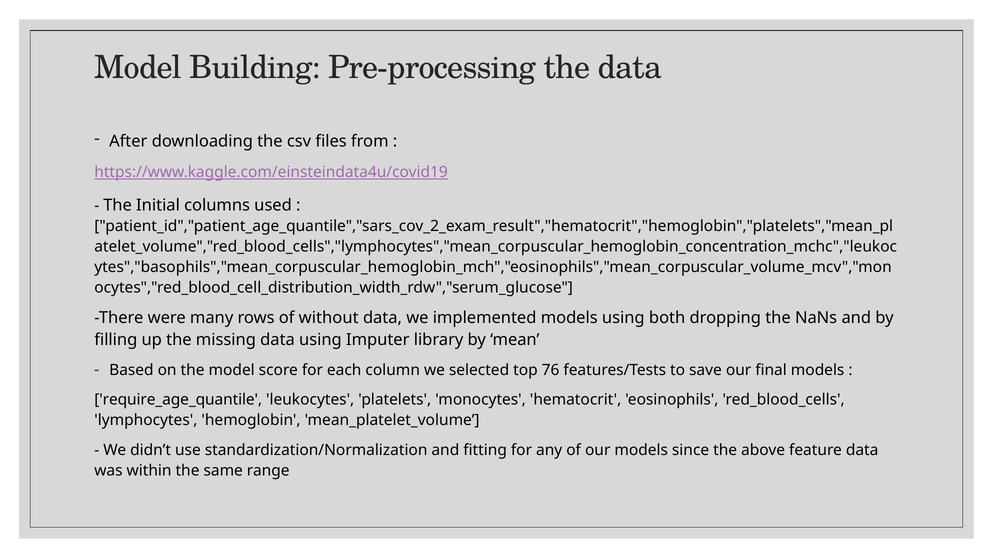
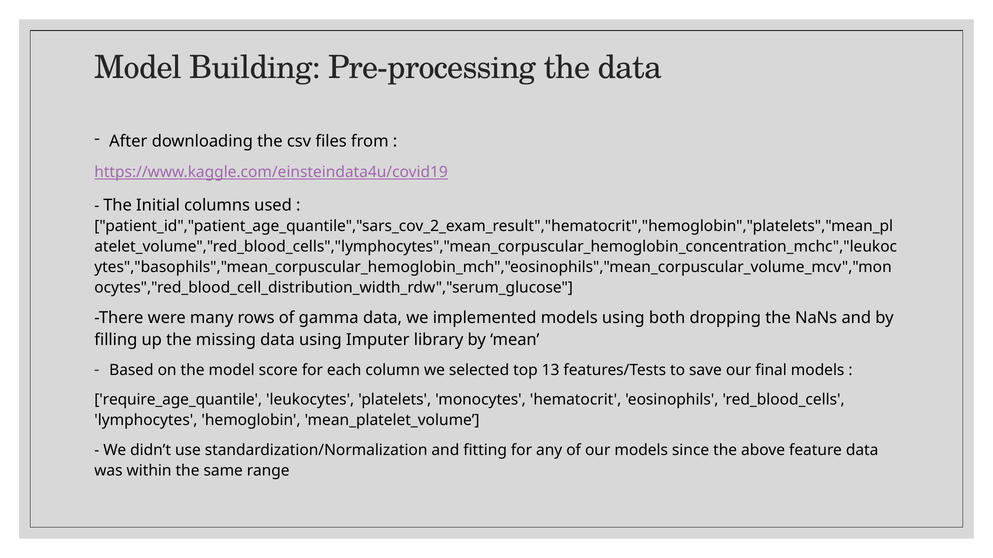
without: without -> gamma
76: 76 -> 13
